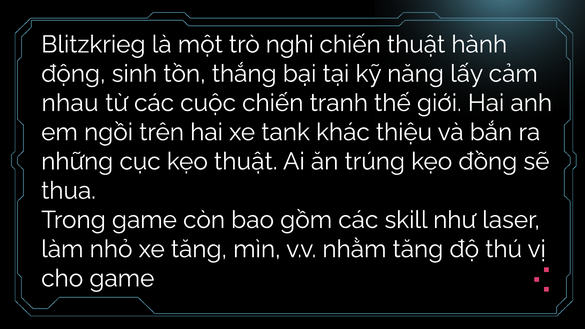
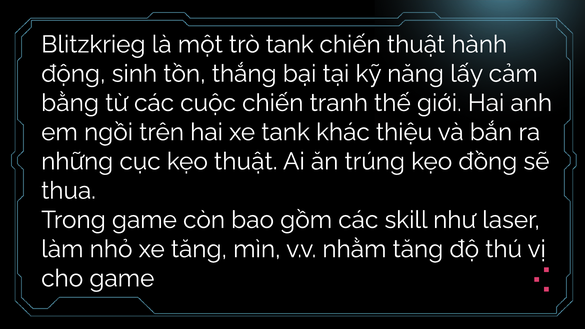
trò nghi: nghi -> tank
nhau: nhau -> bằng
